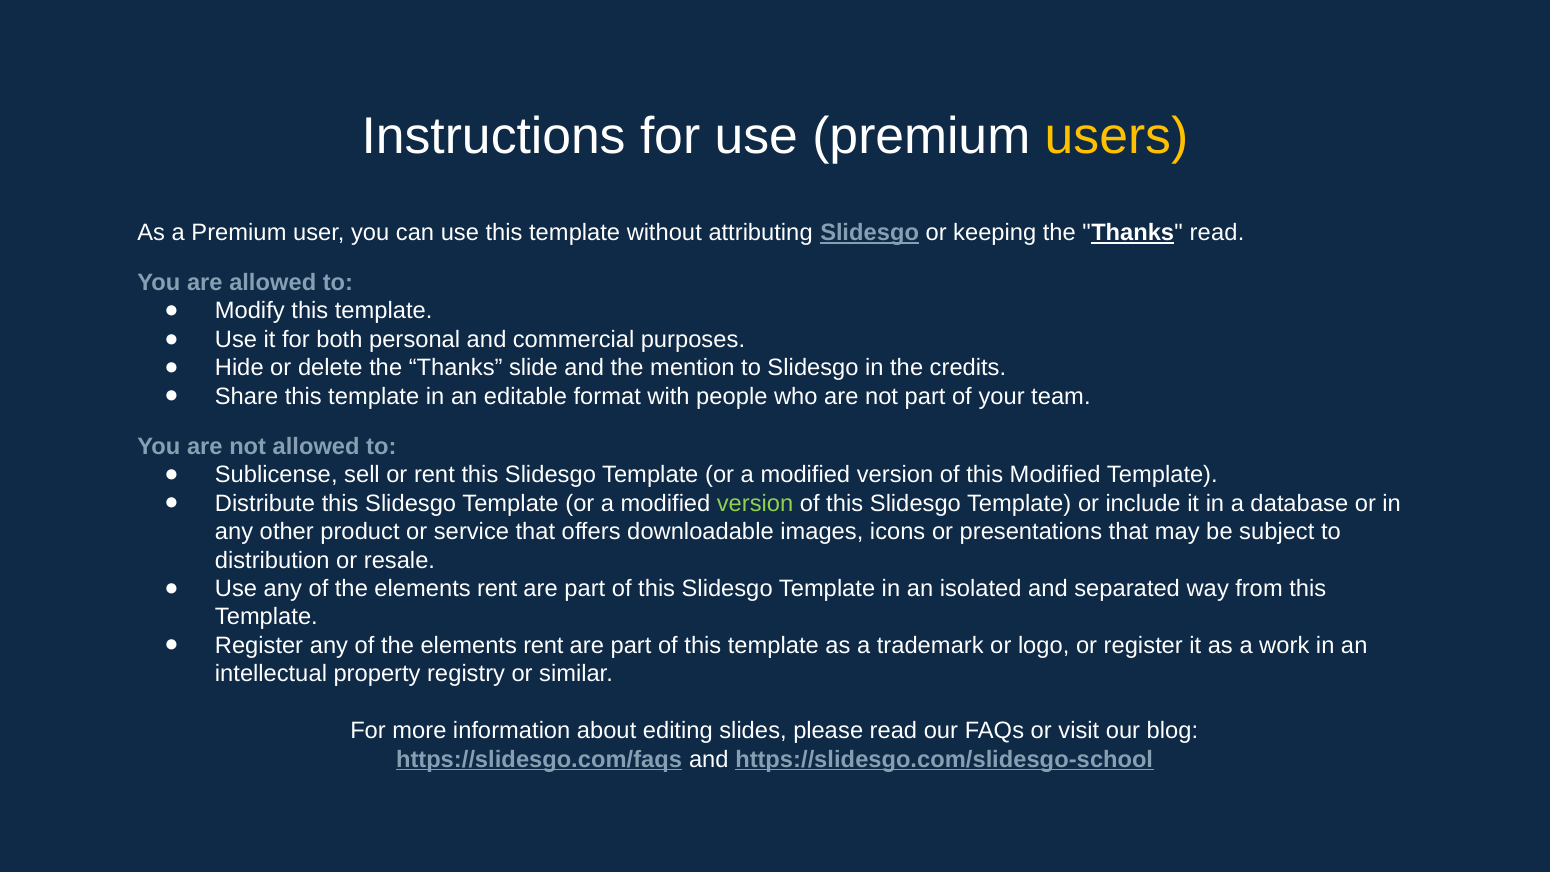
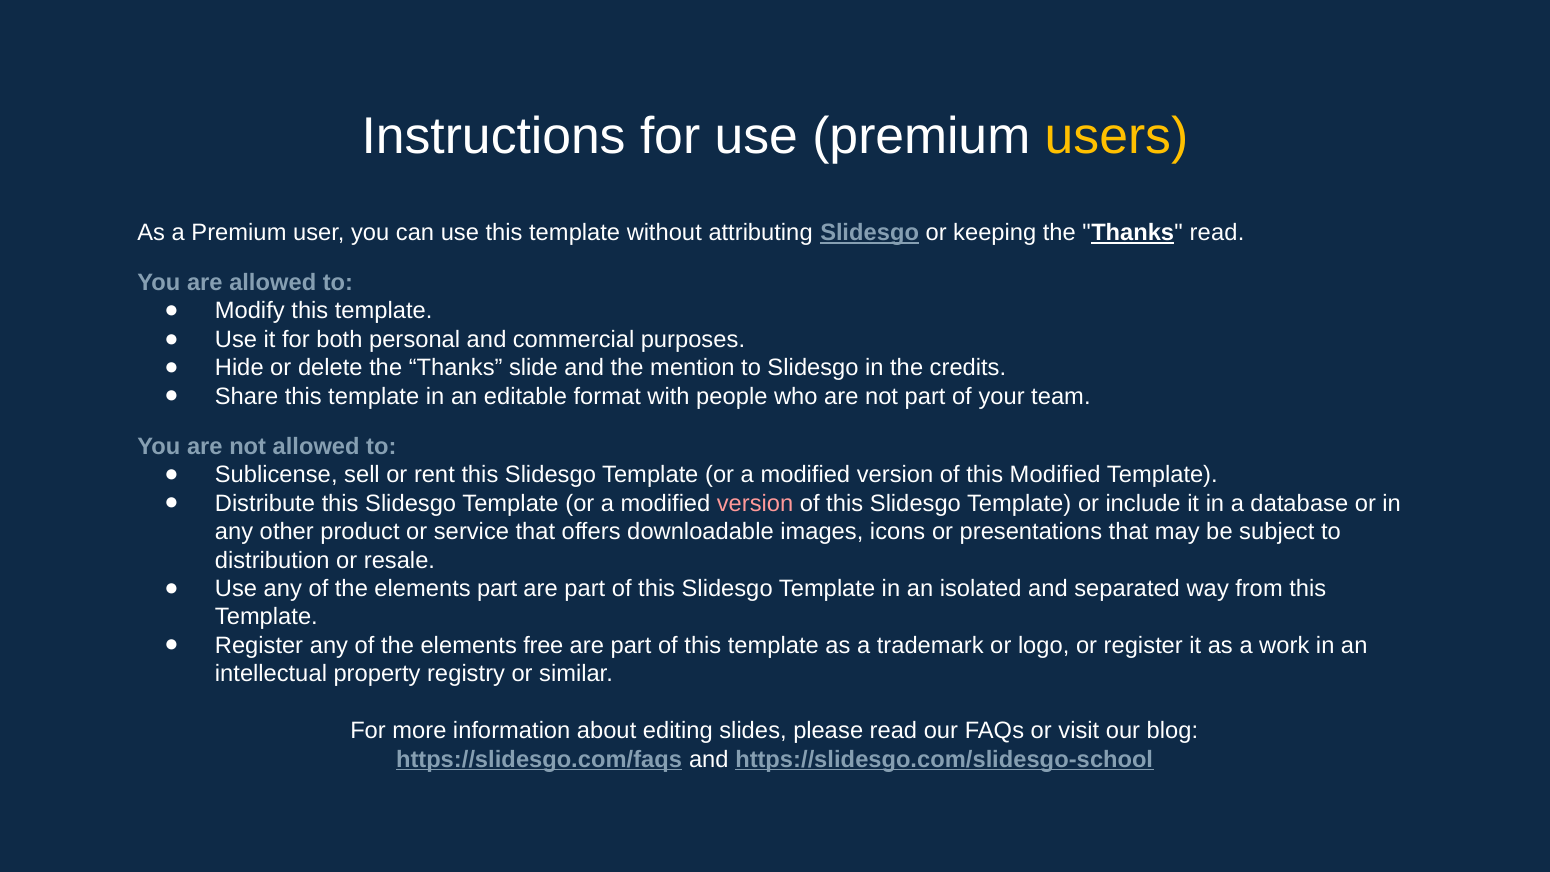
version at (755, 503) colour: light green -> pink
rent at (497, 589): rent -> part
rent at (543, 645): rent -> free
